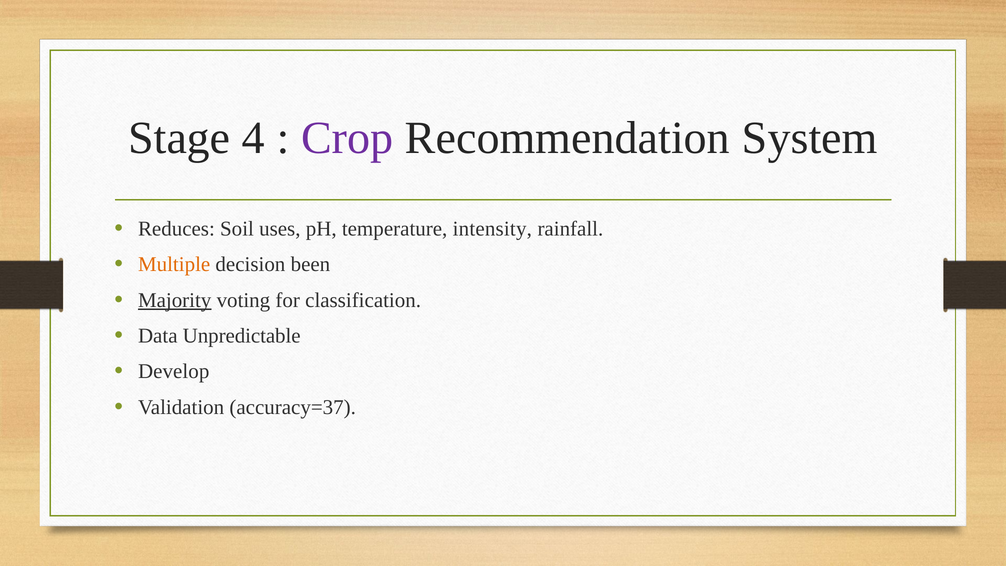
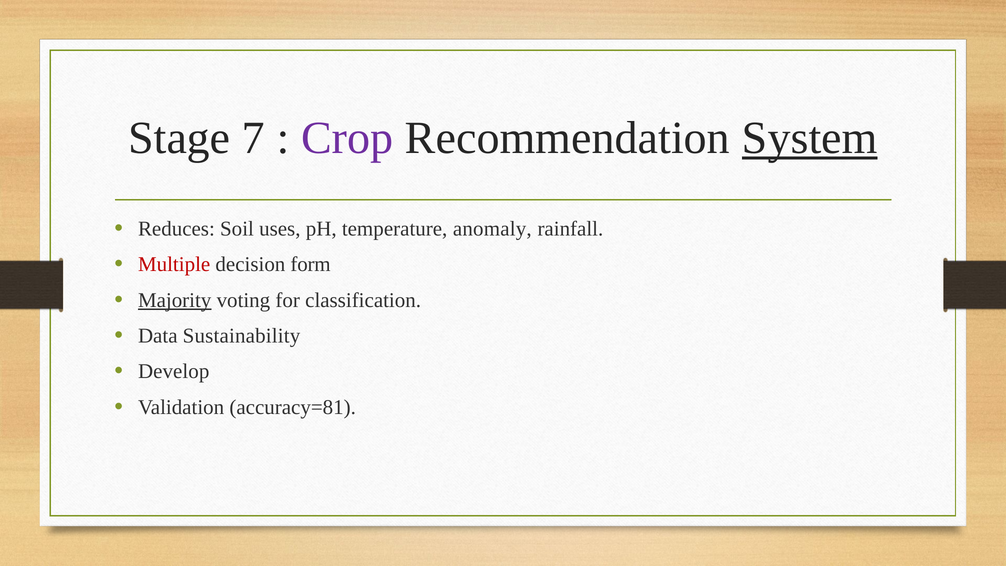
4: 4 -> 7
System underline: none -> present
intensity: intensity -> anomaly
Multiple colour: orange -> red
been: been -> form
Unpredictable: Unpredictable -> Sustainability
accuracy=37: accuracy=37 -> accuracy=81
